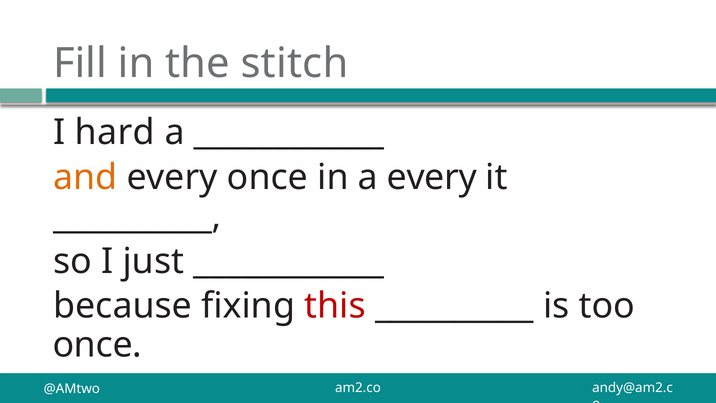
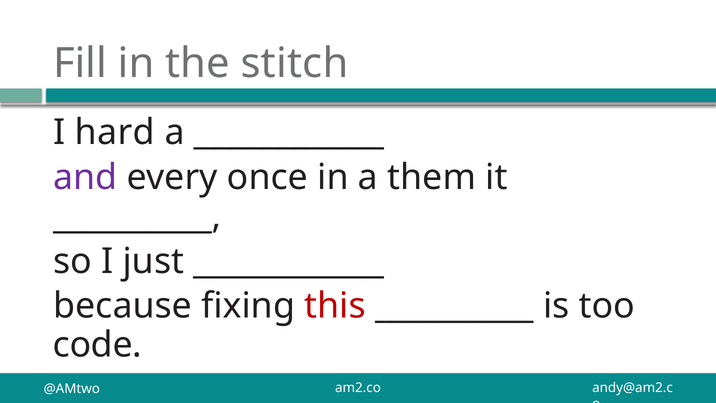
and colour: orange -> purple
a every: every -> them
once at (97, 345): once -> code
